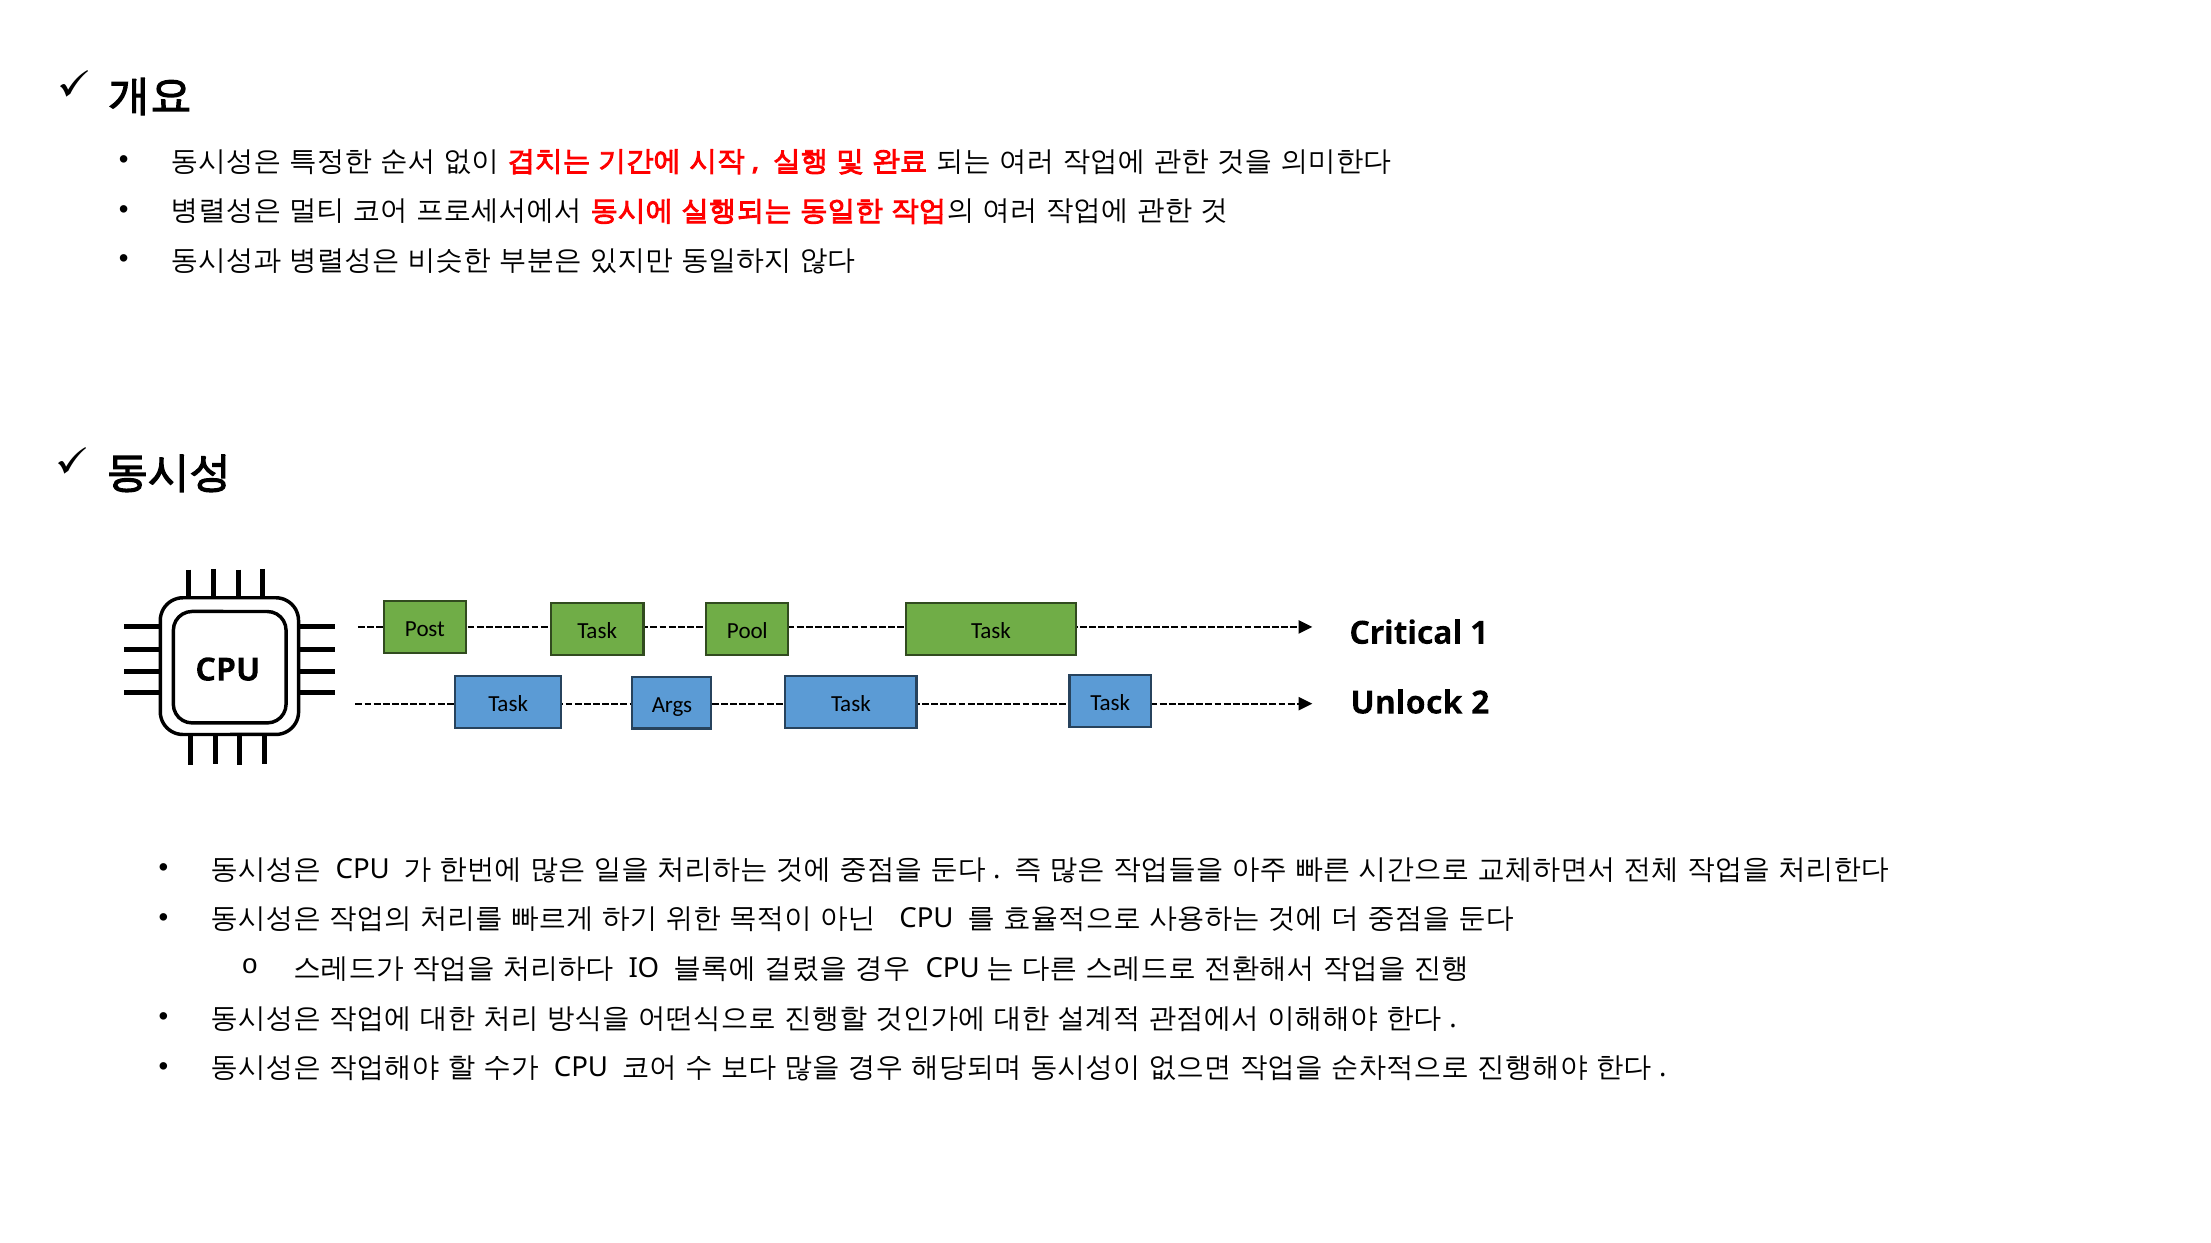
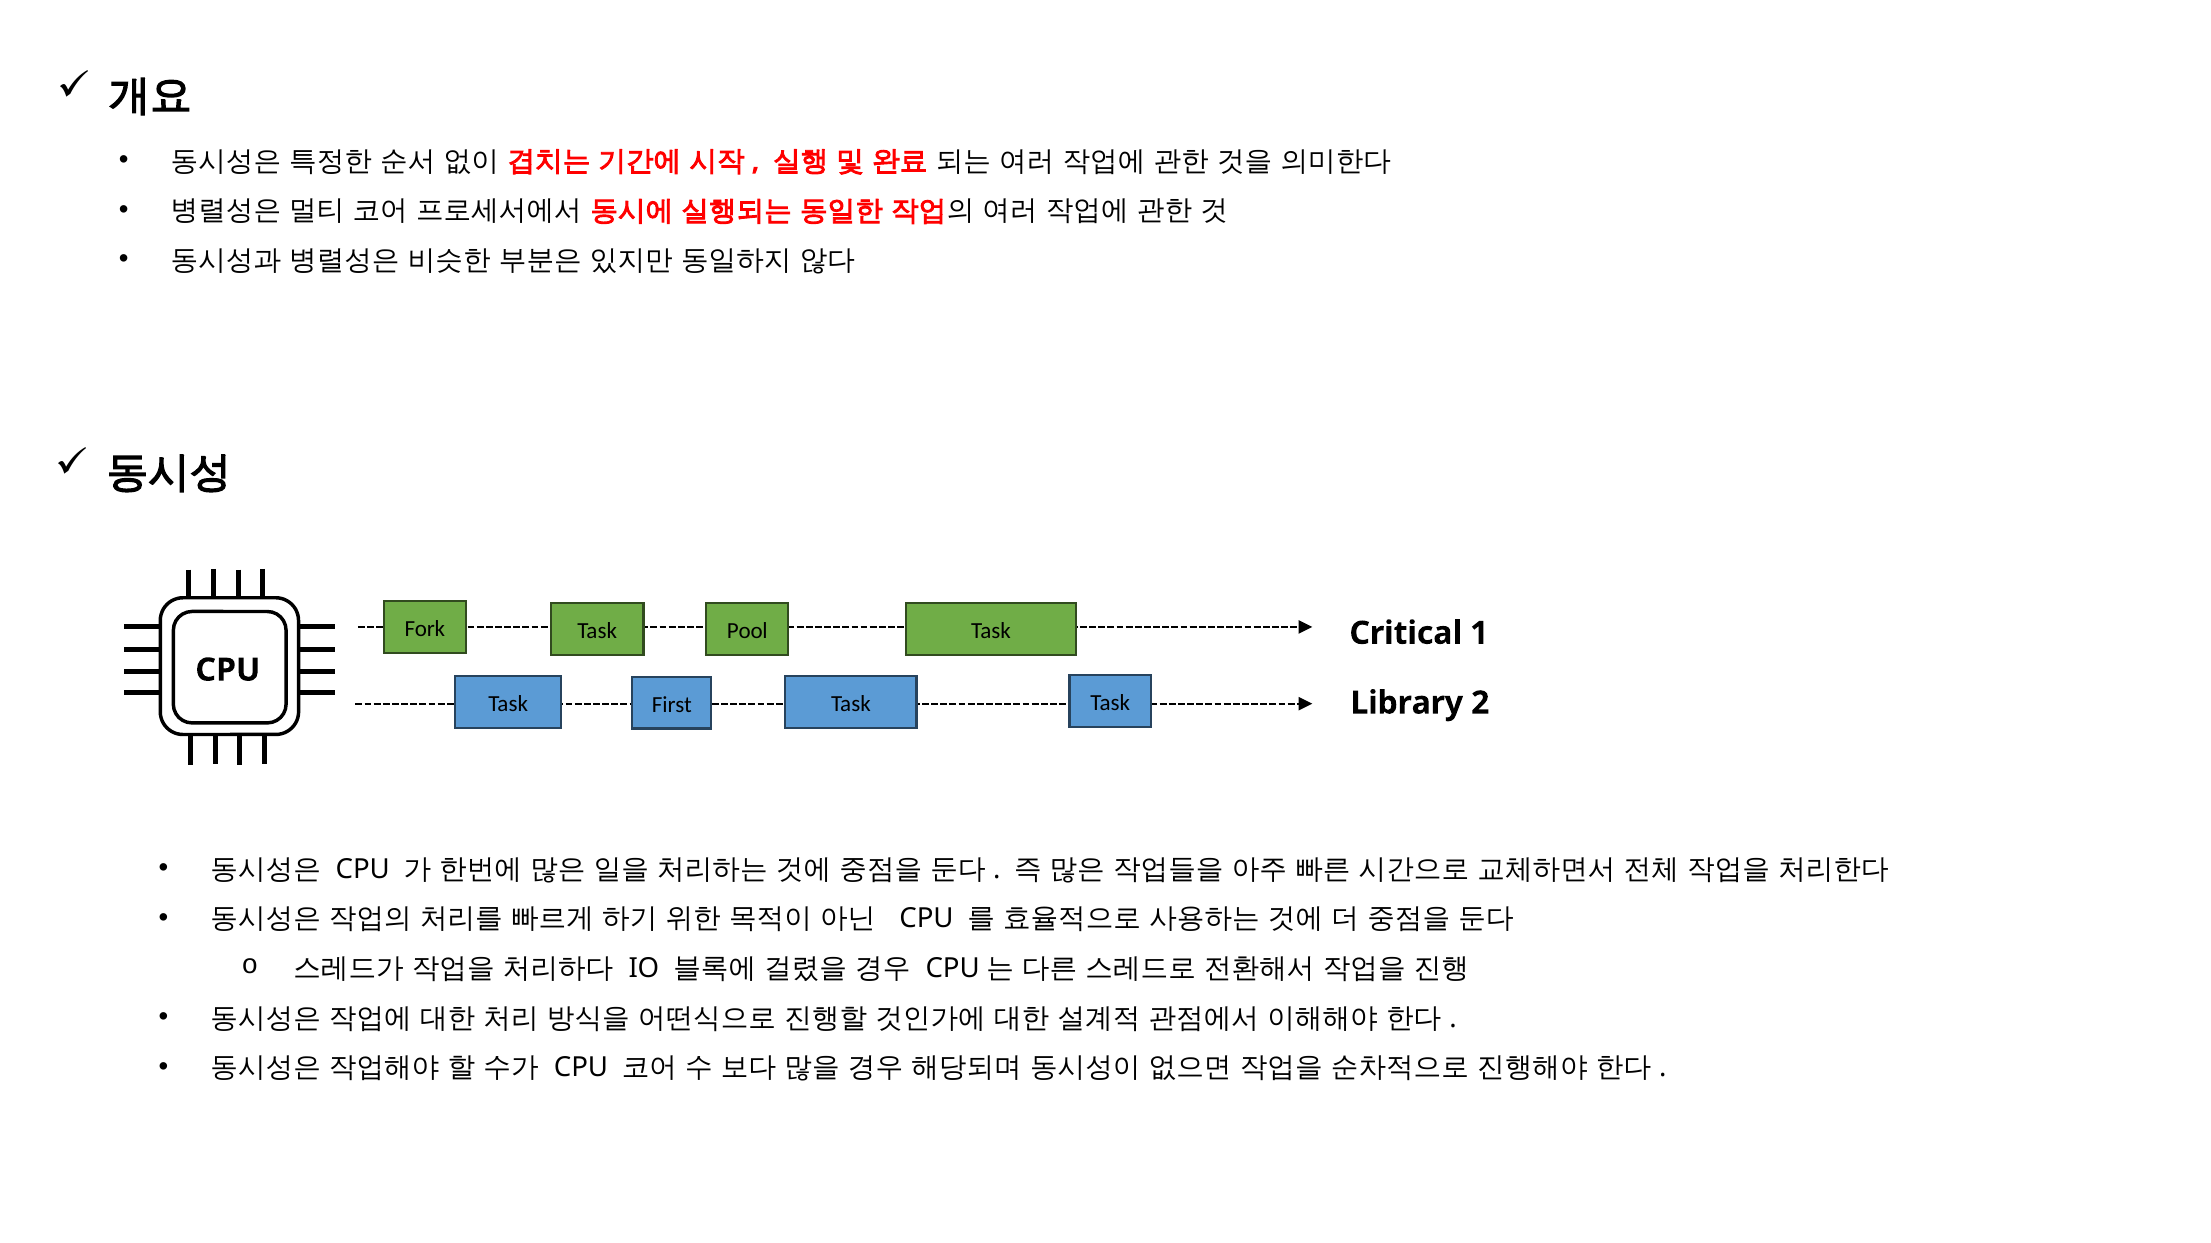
Post: Post -> Fork
Args: Args -> First
Unlock: Unlock -> Library
